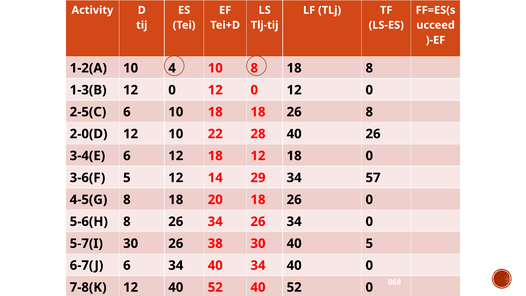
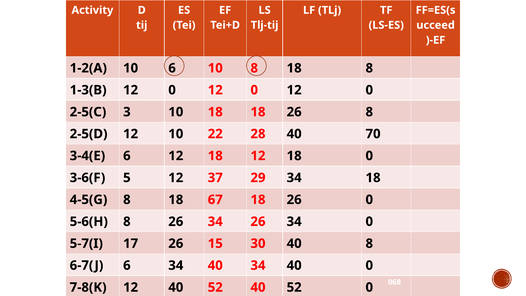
10 4: 4 -> 6
2-5(C 6: 6 -> 3
2-0(D: 2-0(D -> 2-5(D
40 26: 26 -> 70
14: 14 -> 37
34 57: 57 -> 18
20: 20 -> 67
5-7(I 30: 30 -> 17
38: 38 -> 15
40 5: 5 -> 8
